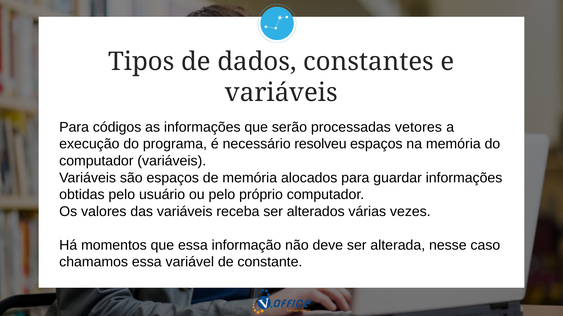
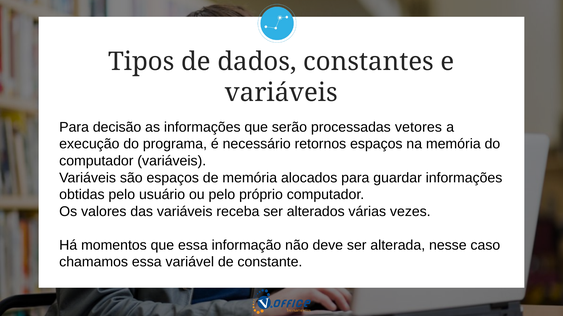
códigos: códigos -> decisão
resolveu: resolveu -> retornos
